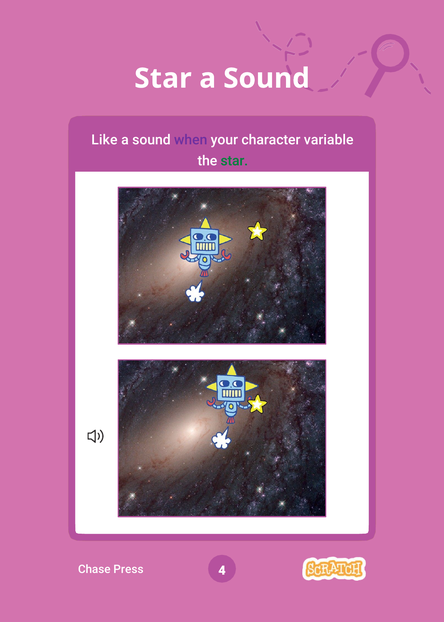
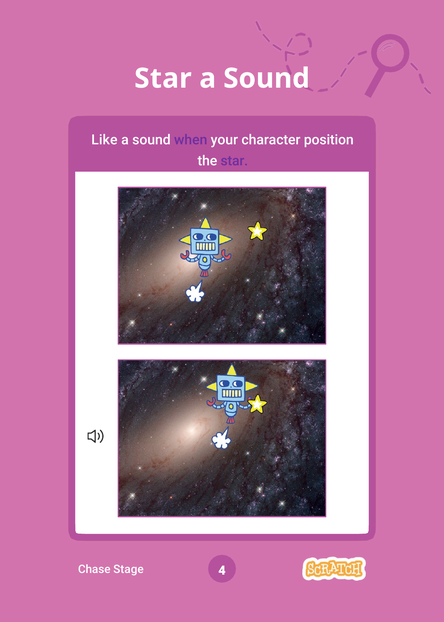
variable: variable -> position
star at (234, 161) colour: green -> purple
Press: Press -> Stage
